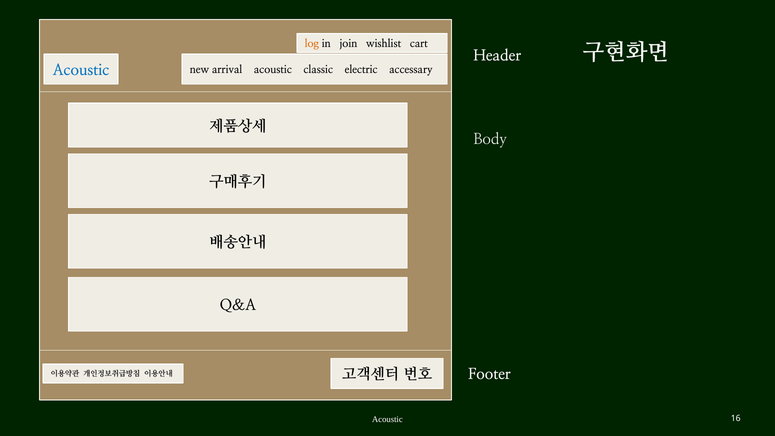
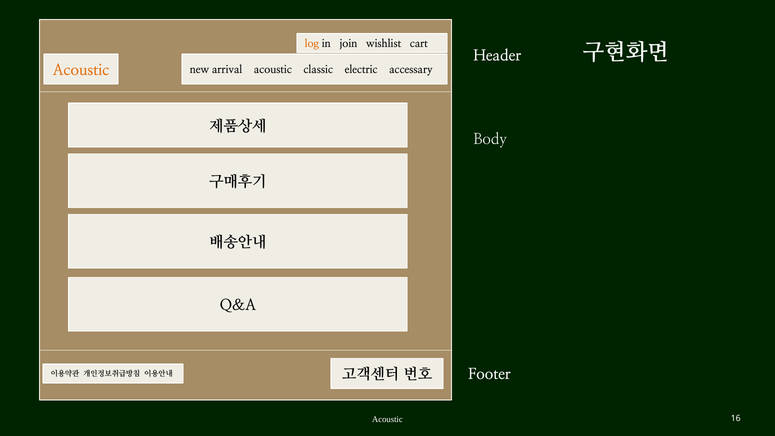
Acoustic at (81, 70) colour: blue -> orange
